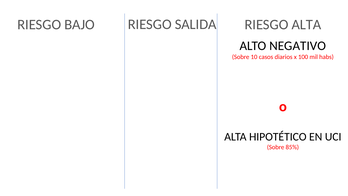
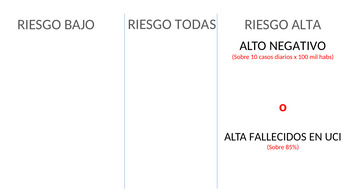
SALIDA: SALIDA -> TODAS
HIPOTÉTICO: HIPOTÉTICO -> FALLECIDOS
